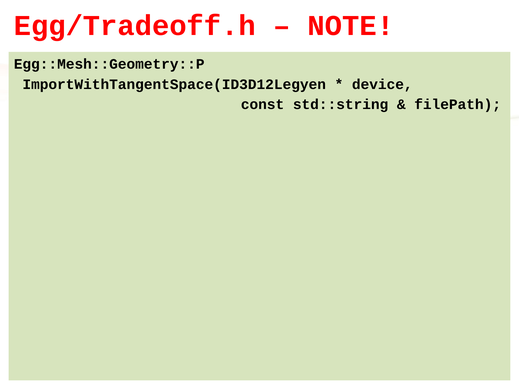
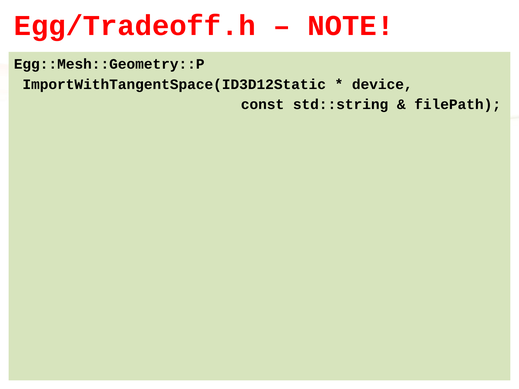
ImportWithTangentSpace(ID3D12Legyen: ImportWithTangentSpace(ID3D12Legyen -> ImportWithTangentSpace(ID3D12Static
